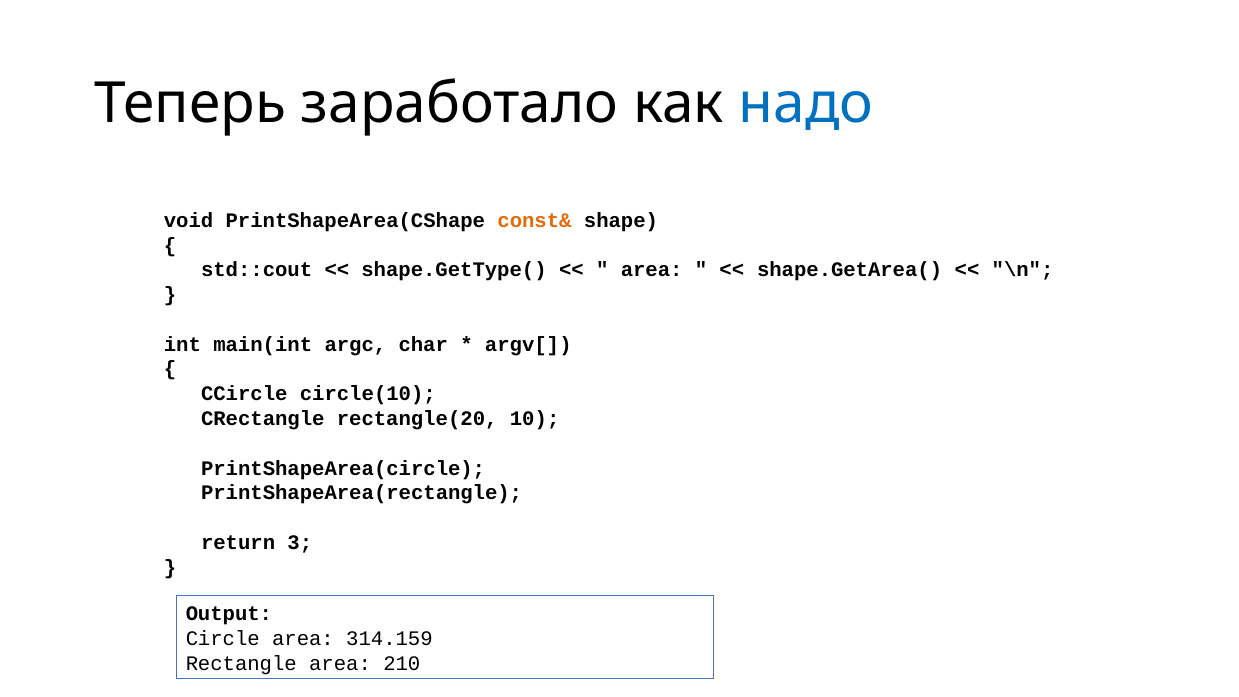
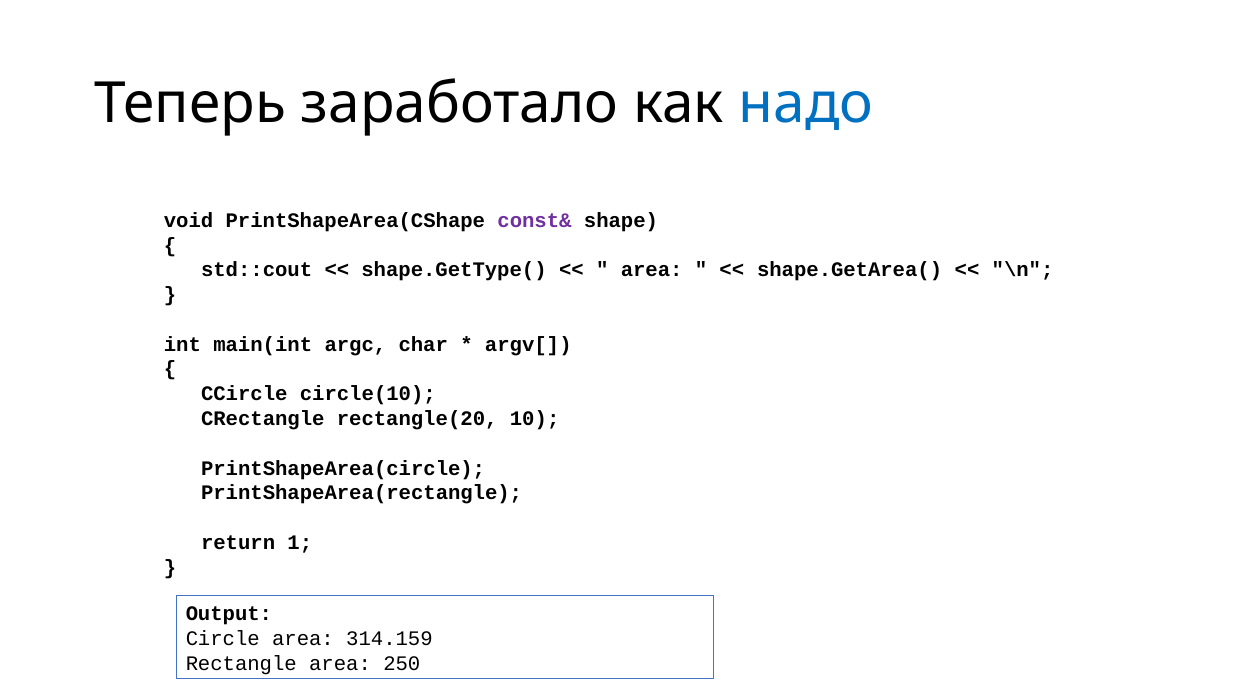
const& colour: orange -> purple
3: 3 -> 1
210: 210 -> 250
